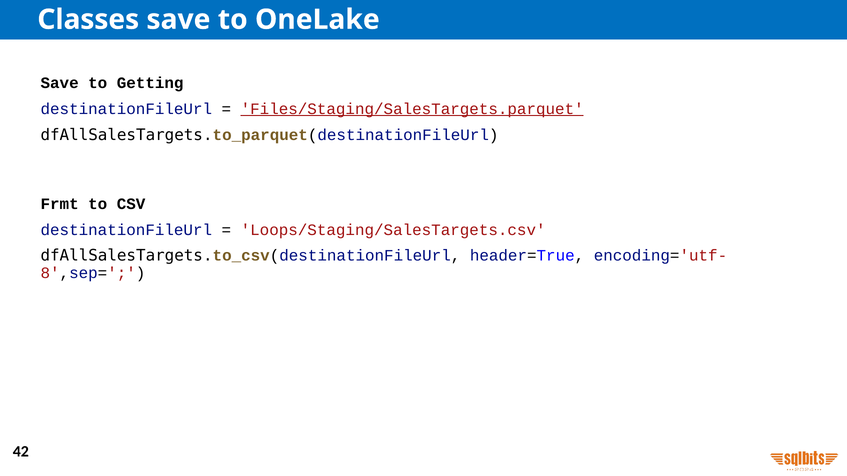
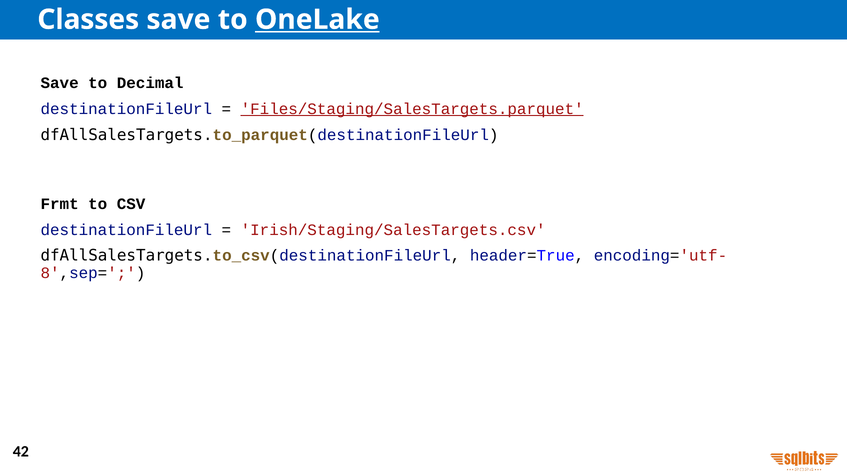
OneLake underline: none -> present
Getting: Getting -> Decimal
Loops/Staging/SalesTargets.csv: Loops/Staging/SalesTargets.csv -> Irish/Staging/SalesTargets.csv
